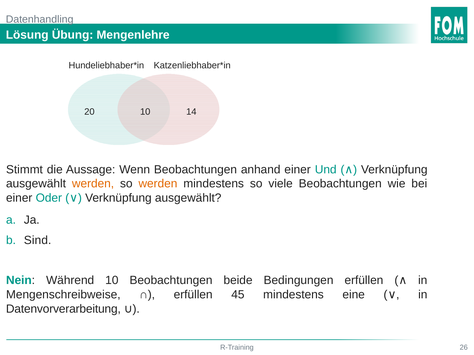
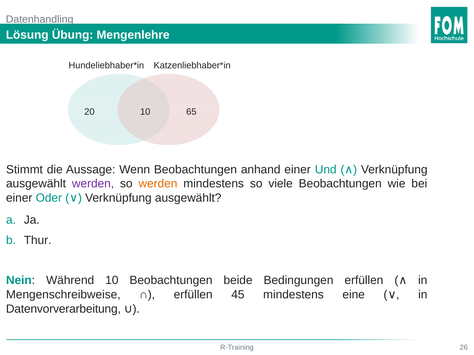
14: 14 -> 65
werden at (93, 184) colour: orange -> purple
Sind: Sind -> Thur
